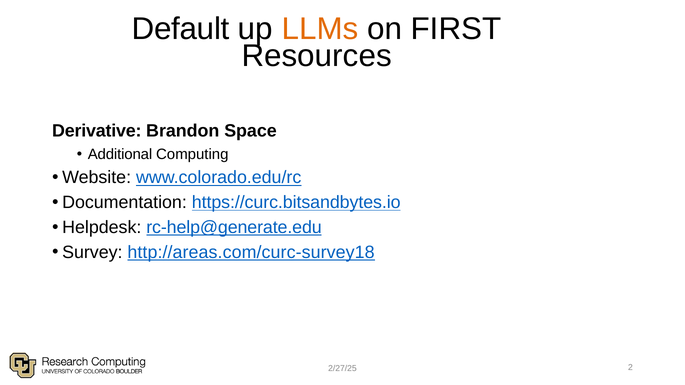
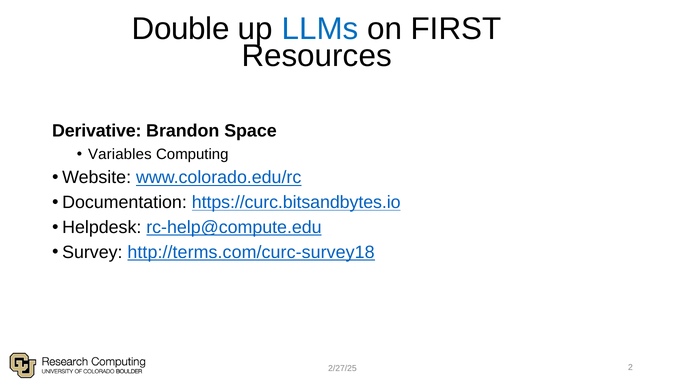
Default: Default -> Double
LLMs colour: orange -> blue
Additional: Additional -> Variables
rc-help@generate.edu: rc-help@generate.edu -> rc-help@compute.edu
http://areas.com/curc-survey18: http://areas.com/curc-survey18 -> http://terms.com/curc-survey18
